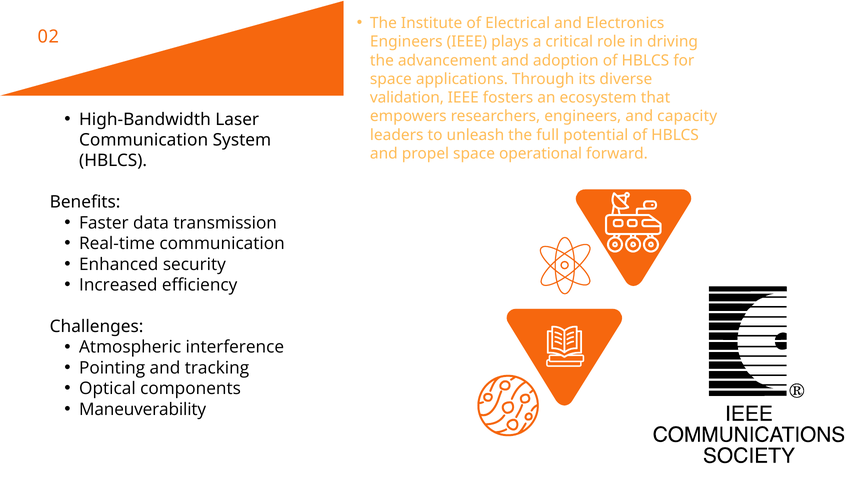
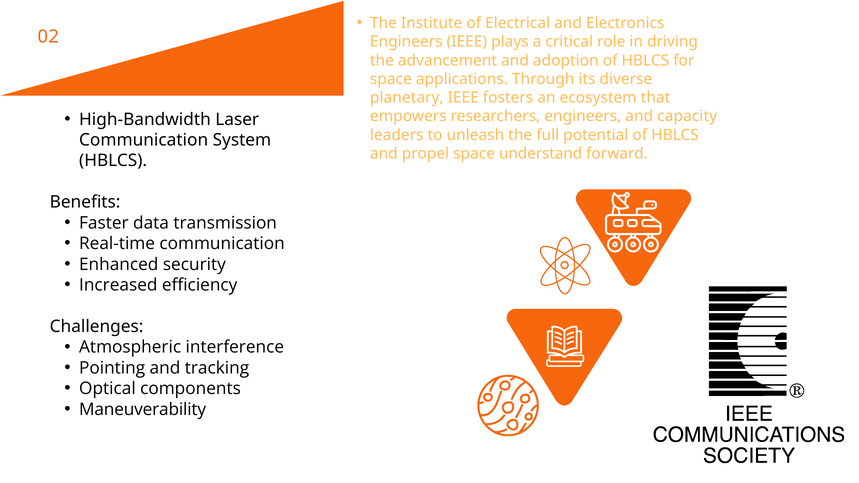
validation: validation -> planetary
operational: operational -> understand
